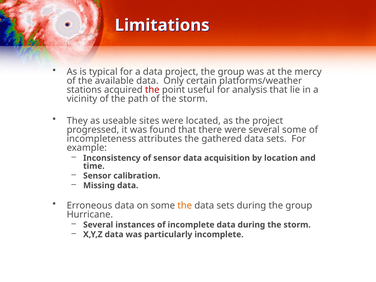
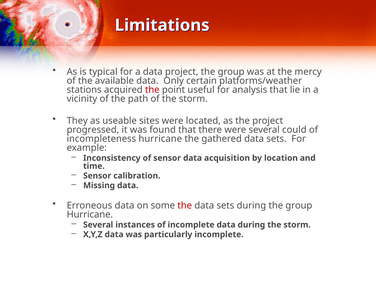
several some: some -> could
incompleteness attributes: attributes -> hurricane
the at (185, 205) colour: orange -> red
